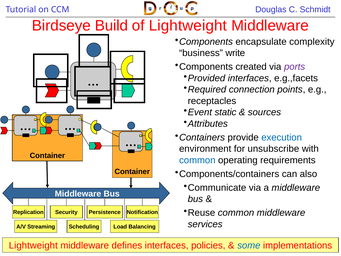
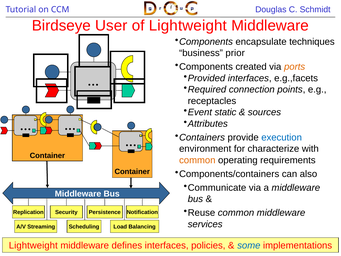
Build: Build -> User
complexity: complexity -> techniques
write: write -> prior
ports colour: purple -> orange
unsubscribe: unsubscribe -> characterize
common at (197, 160) colour: blue -> orange
